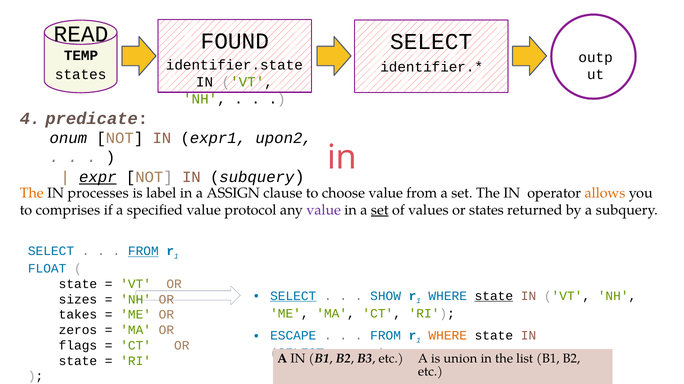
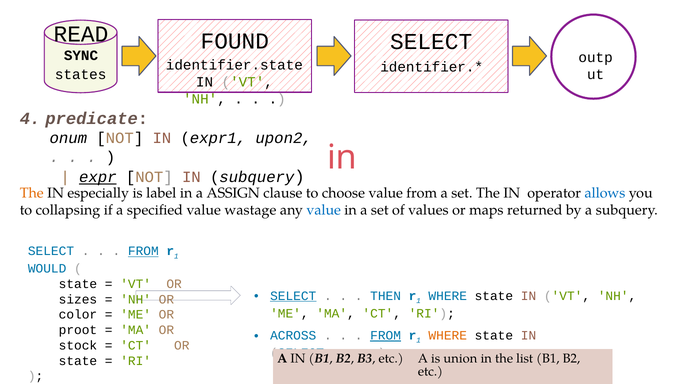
TEMP: TEMP -> SYNC
processes: processes -> especially
allows colour: orange -> blue
comprises: comprises -> collapsing
protocol: protocol -> wastage
value at (324, 210) colour: purple -> blue
set at (380, 210) underline: present -> none
or states: states -> maps
FLOAT: FLOAT -> WOULD
SHOW: SHOW -> THEN
state at (494, 296) underline: present -> none
takes: takes -> color
zeros: zeros -> proot
ESCAPE: ESCAPE -> ACROSS
FROM at (386, 336) underline: none -> present
flags: flags -> stock
